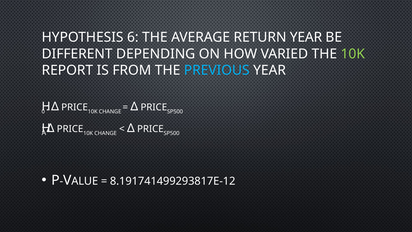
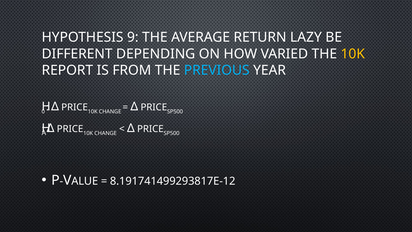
6: 6 -> 9
RETURN YEAR: YEAR -> LAZY
10K at (353, 54) colour: light green -> yellow
